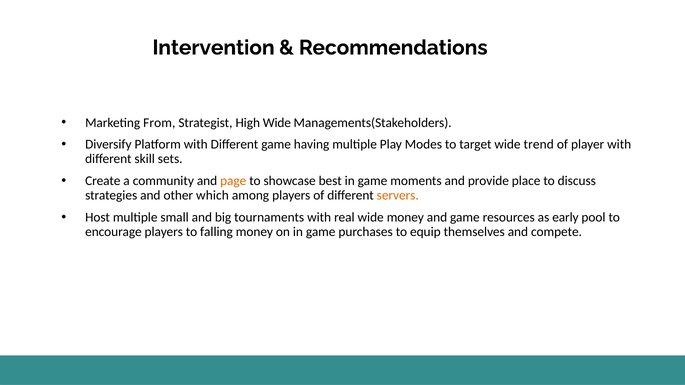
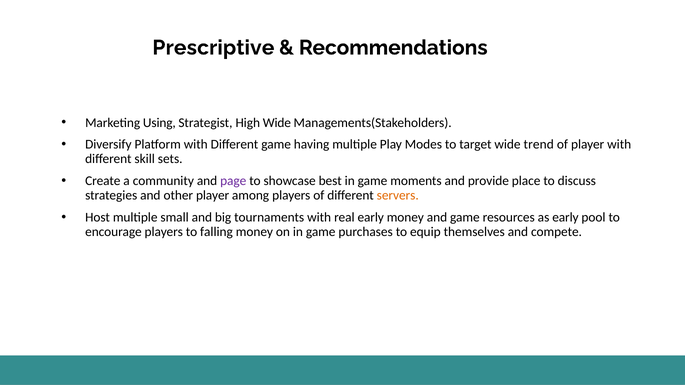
Intervention: Intervention -> Prescriptive
From: From -> Using
page colour: orange -> purple
other which: which -> player
real wide: wide -> early
